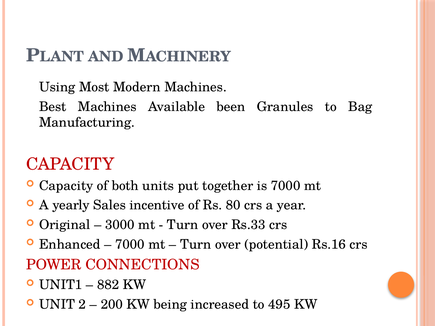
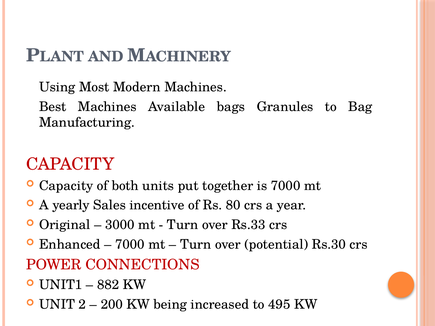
been: been -> bags
Rs.16: Rs.16 -> Rs.30
